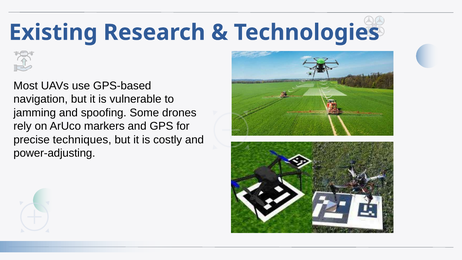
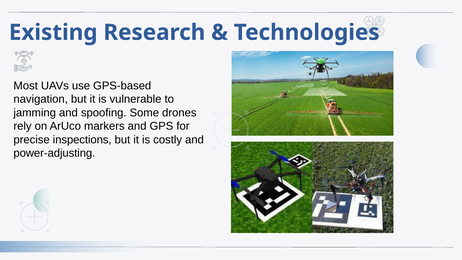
techniques: techniques -> inspections
